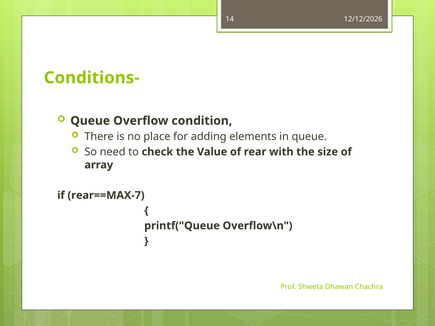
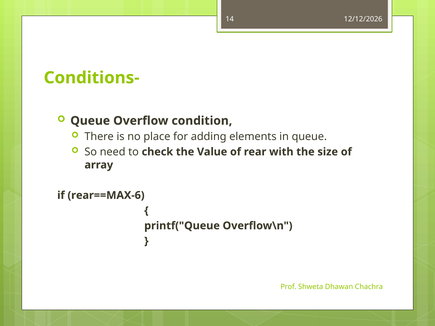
rear==MAX-7: rear==MAX-7 -> rear==MAX-6
